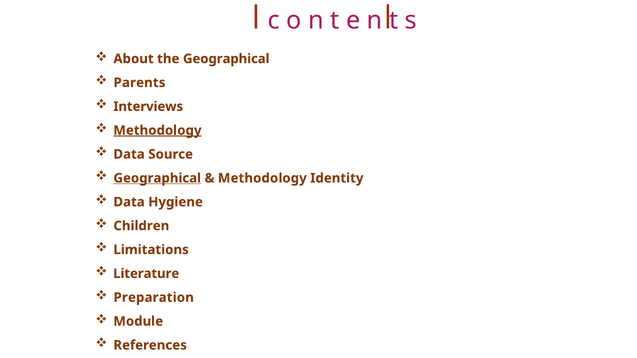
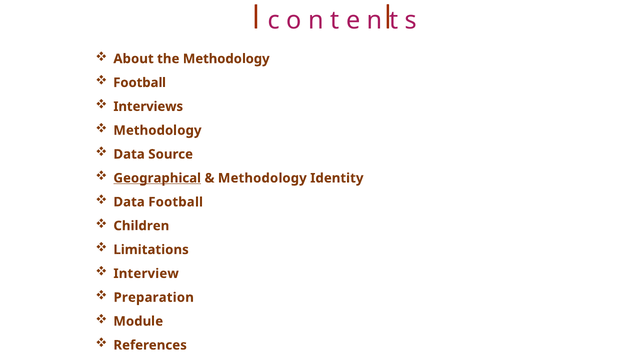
the Geographical: Geographical -> Methodology
Parents at (140, 83): Parents -> Football
Methodology at (157, 130) underline: present -> none
Data Hygiene: Hygiene -> Football
Literature: Literature -> Interview
